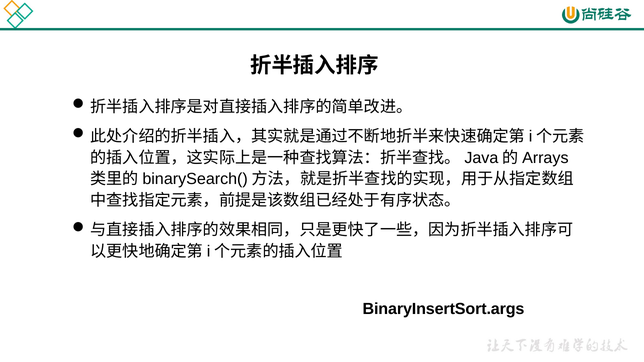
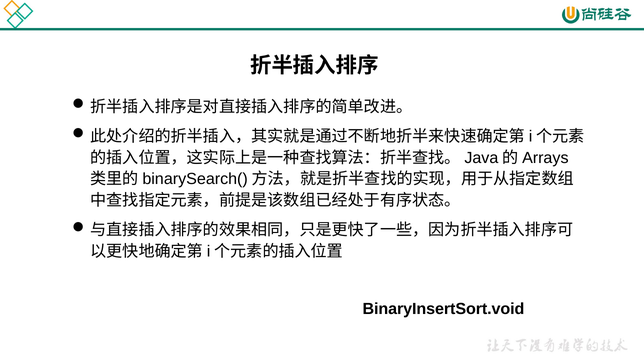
BinaryInsertSort.args: BinaryInsertSort.args -> BinaryInsertSort.void
